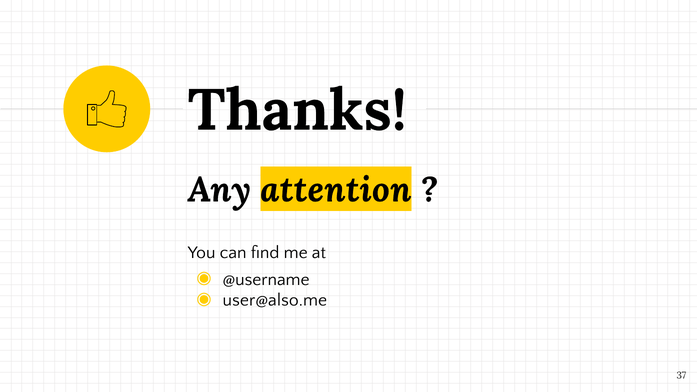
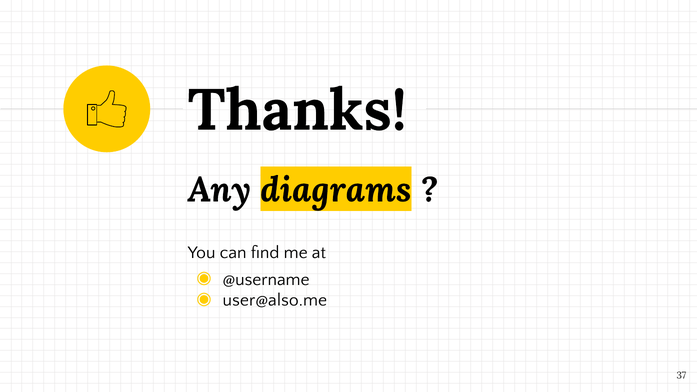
attention: attention -> diagrams
